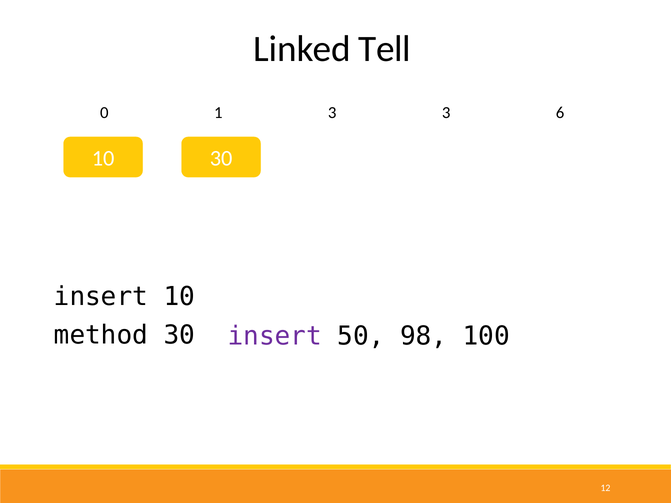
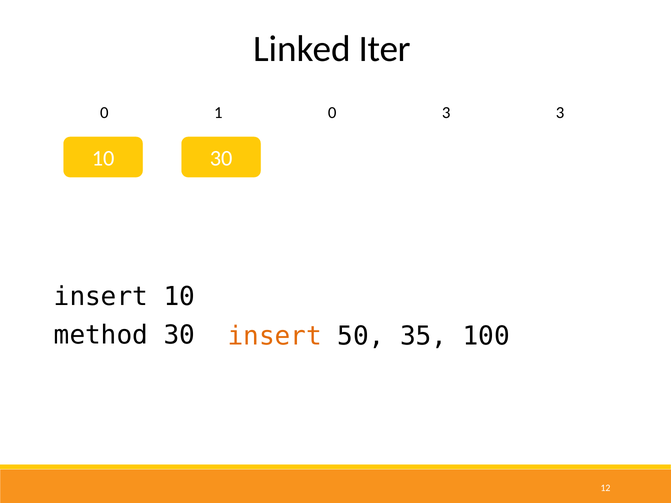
Tell: Tell -> Iter
1 3: 3 -> 0
3 6: 6 -> 3
insert at (275, 336) colour: purple -> orange
98: 98 -> 35
